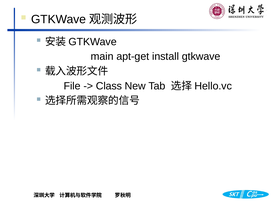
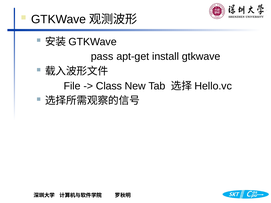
main: main -> pass
